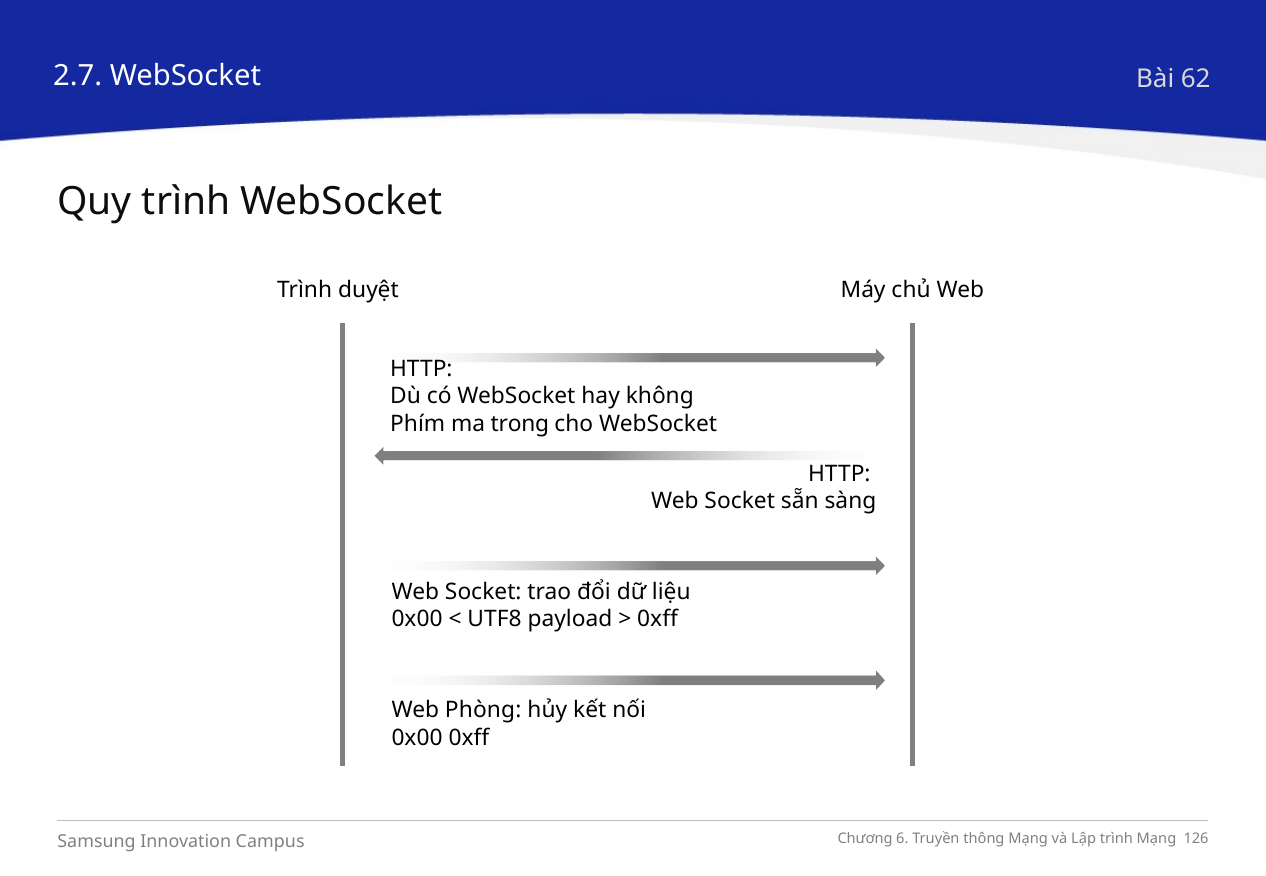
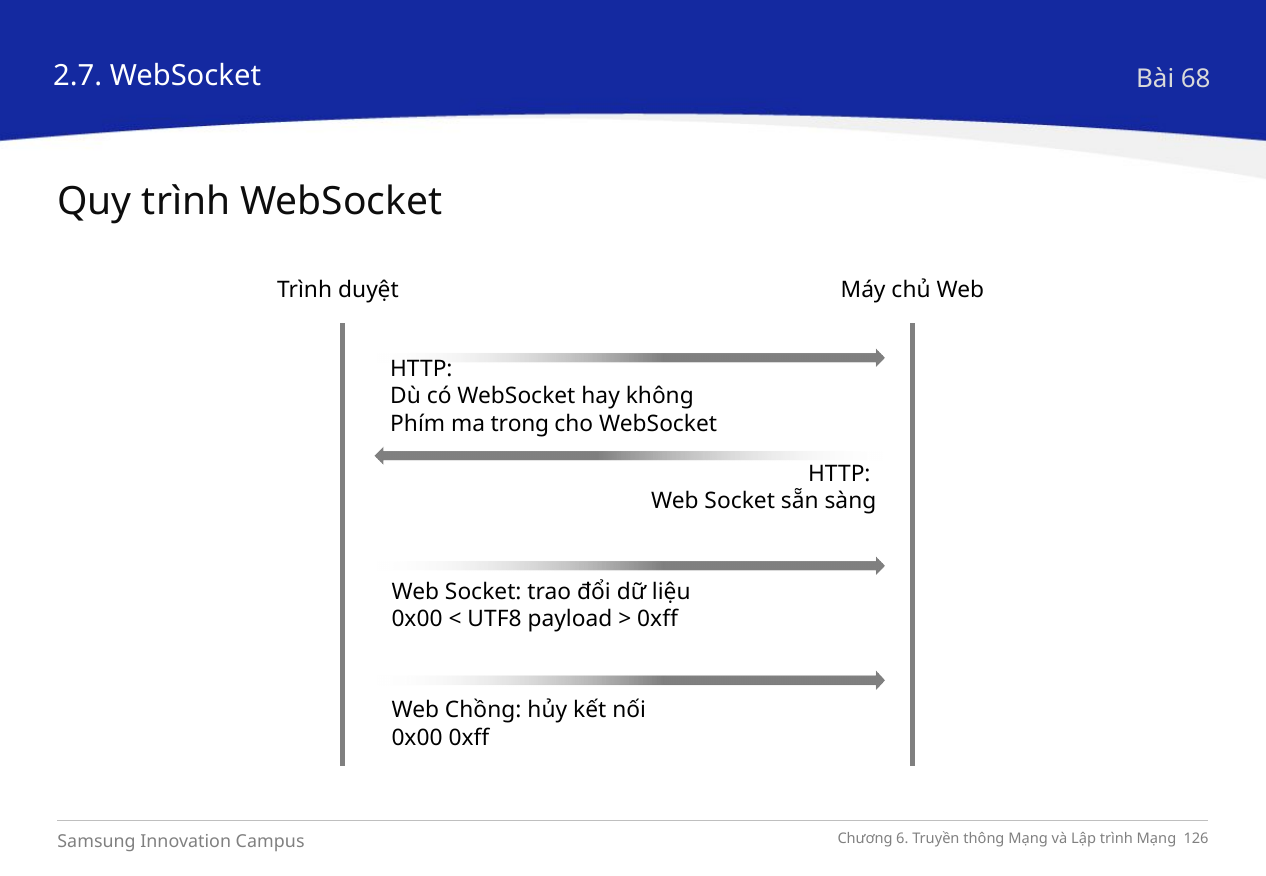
62: 62 -> 68
Phòng: Phòng -> Chồng
